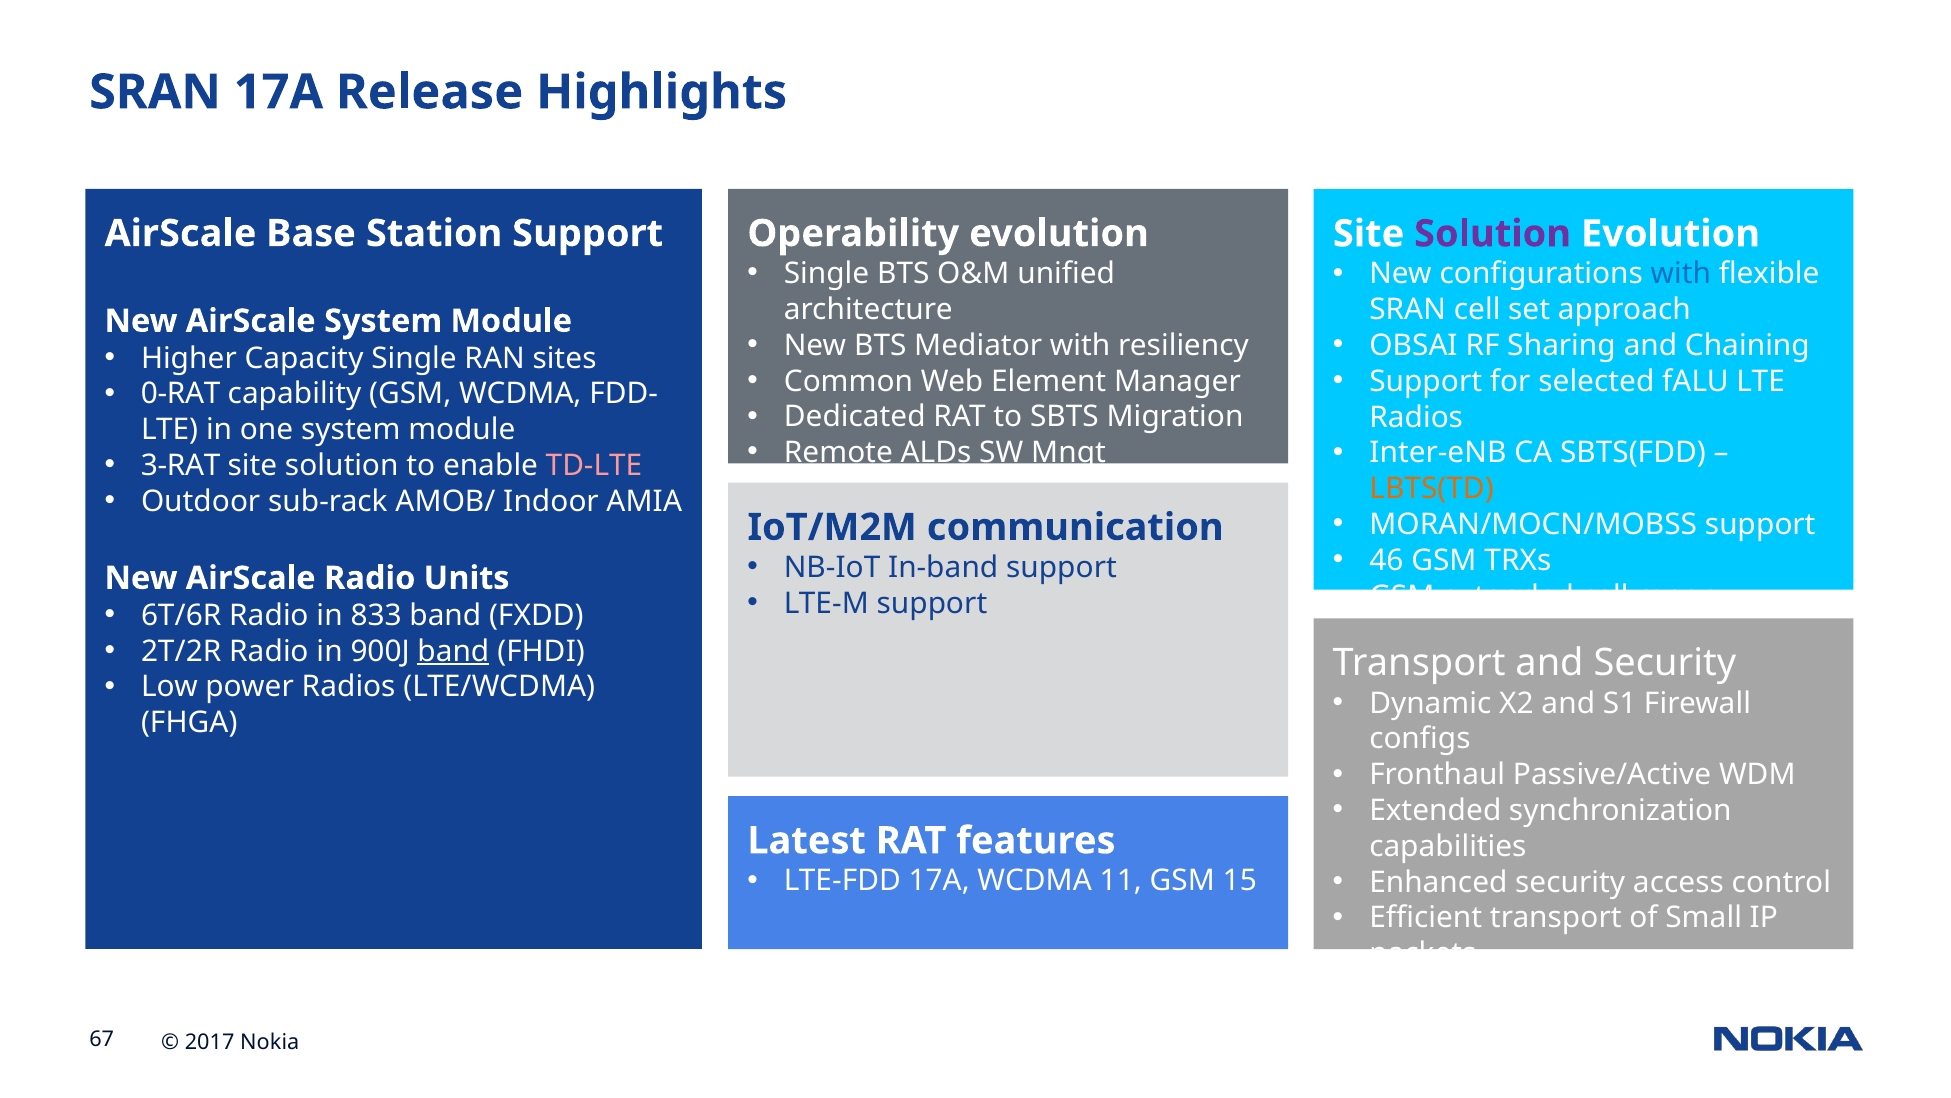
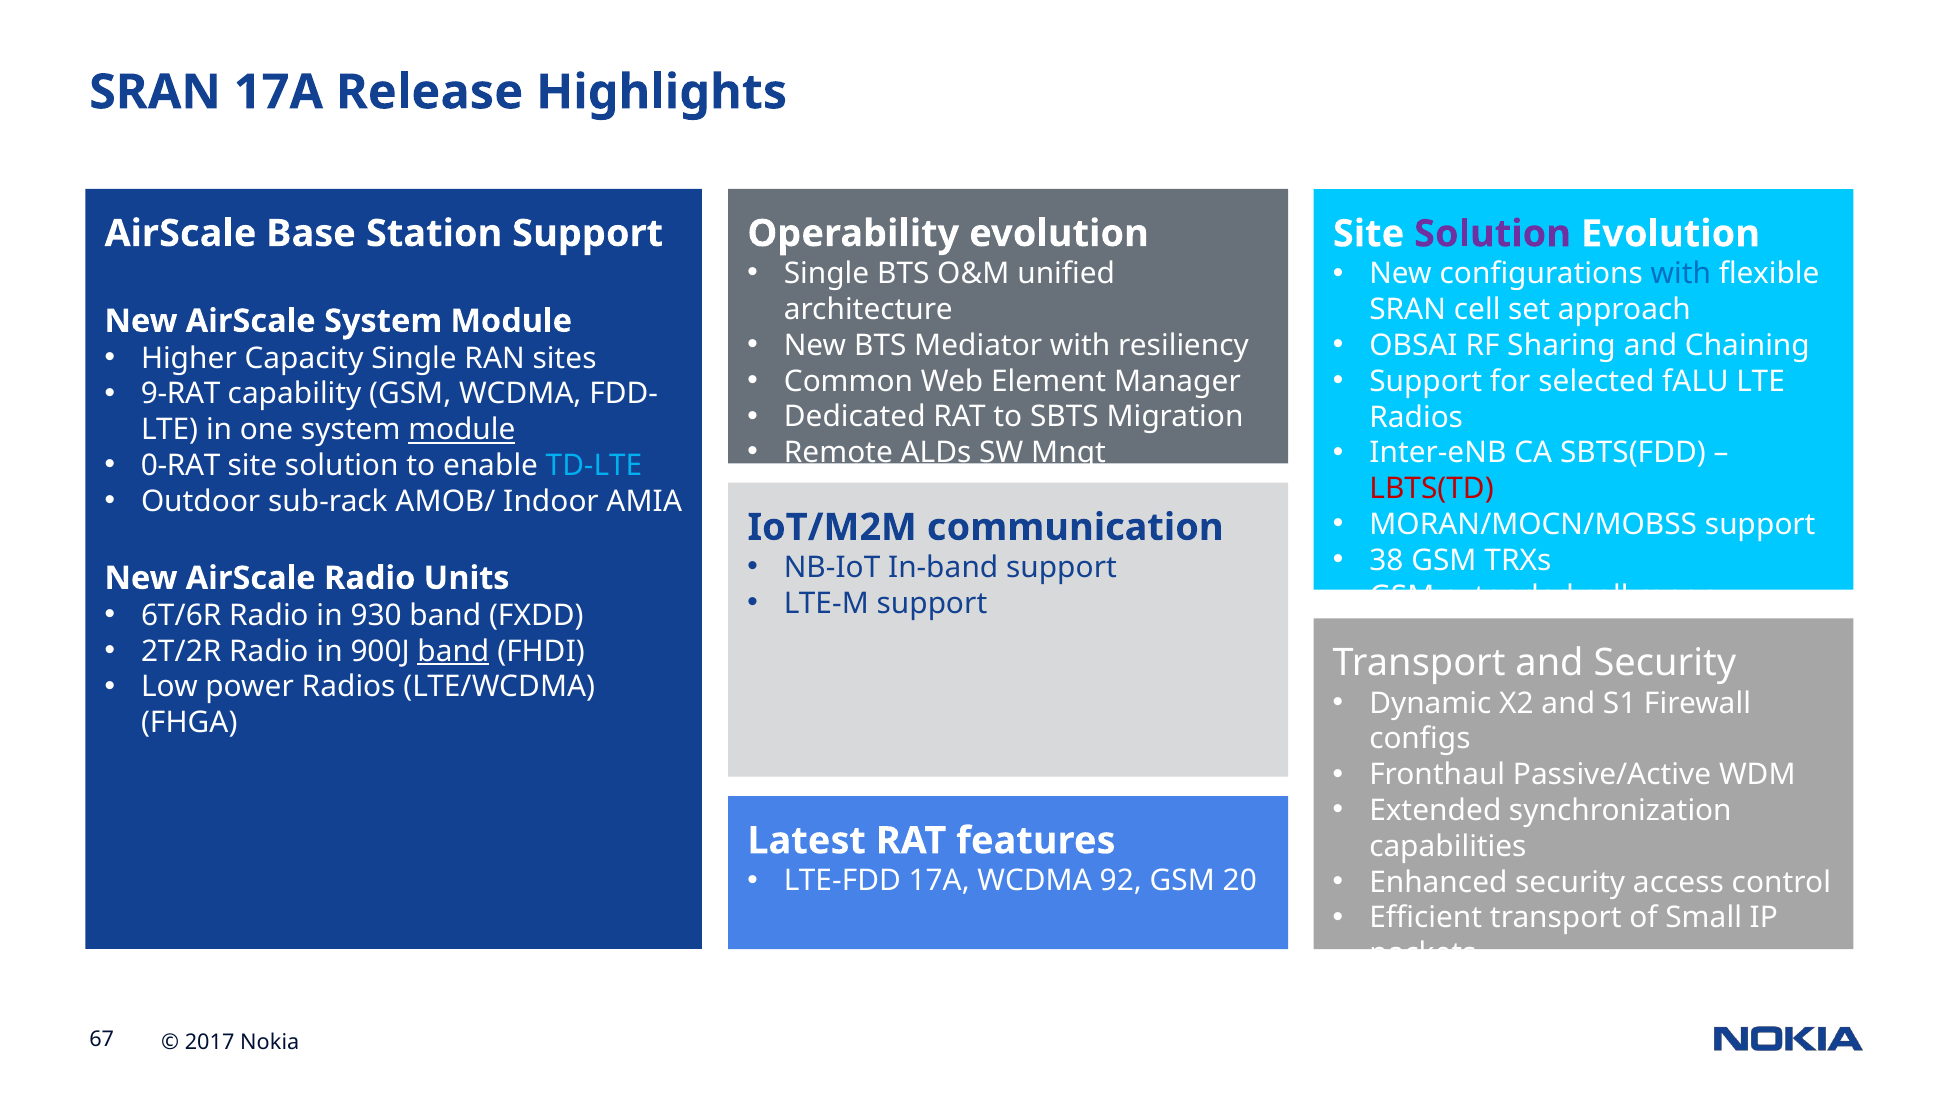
0-RAT: 0-RAT -> 9-RAT
module at (462, 430) underline: none -> present
3-RAT: 3-RAT -> 0-RAT
TD-LTE colour: pink -> light blue
LBTS(TD colour: orange -> red
46: 46 -> 38
833: 833 -> 930
11: 11 -> 92
15: 15 -> 20
